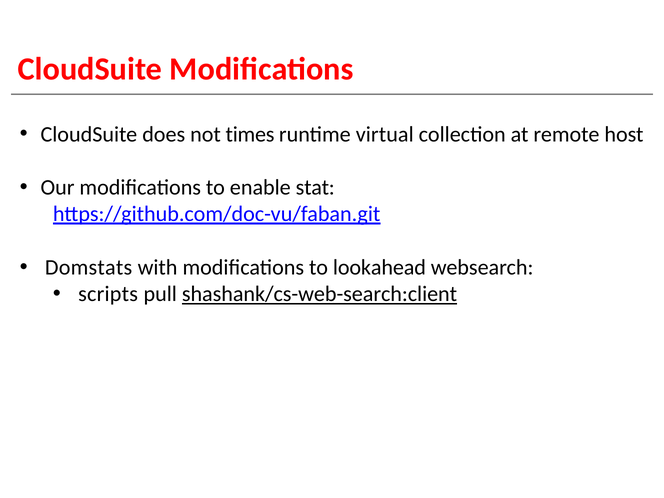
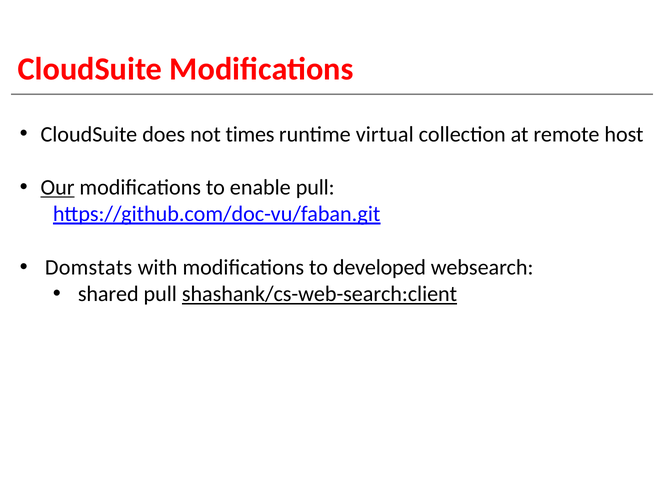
Our underline: none -> present
enable stat: stat -> pull
lookahead: lookahead -> developed
scripts: scripts -> shared
